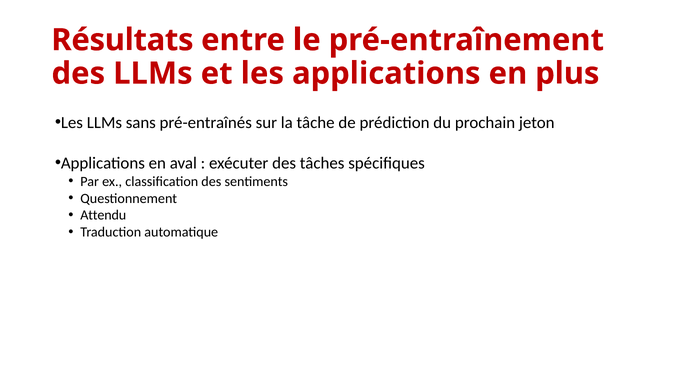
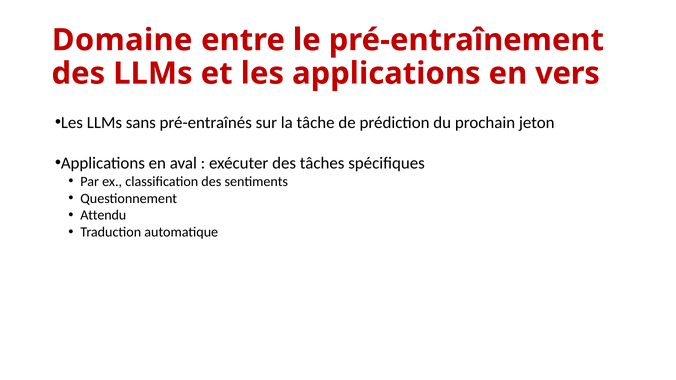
Résultats: Résultats -> Domaine
plus: plus -> vers
